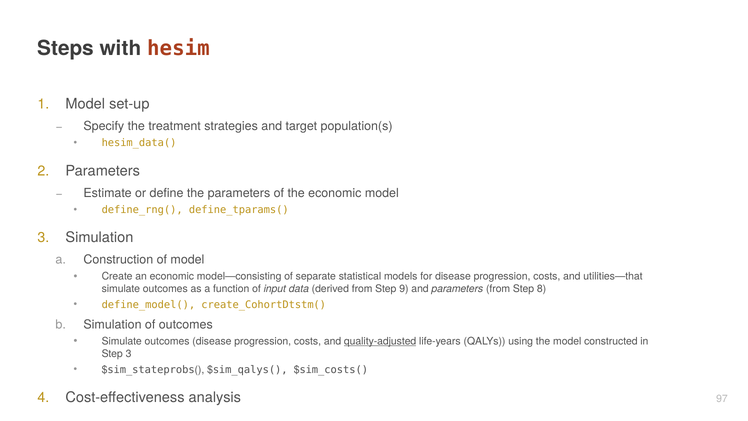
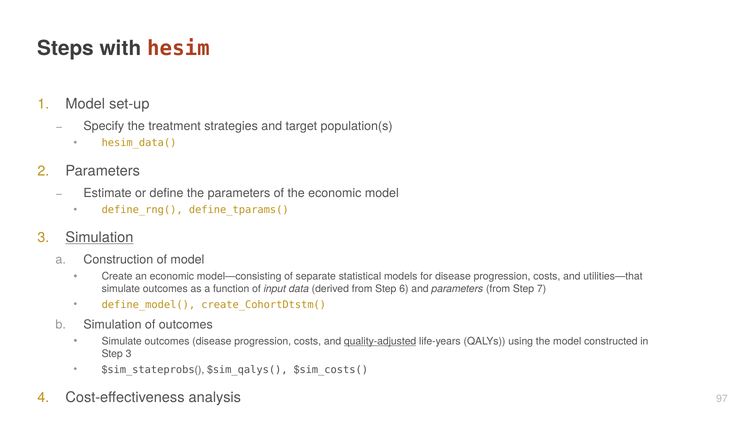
Simulation at (99, 237) underline: none -> present
9: 9 -> 6
8: 8 -> 7
